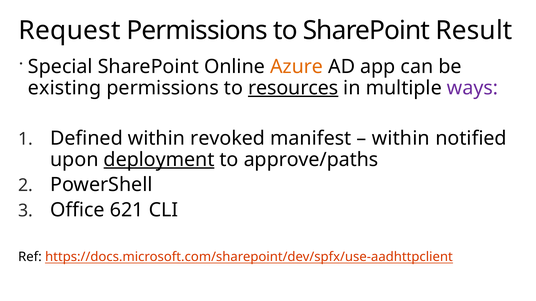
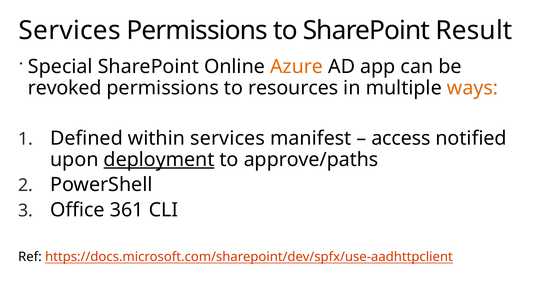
Request at (70, 31): Request -> Services
existing: existing -> revoked
resources underline: present -> none
ways colour: purple -> orange
within revoked: revoked -> services
within at (401, 138): within -> access
621: 621 -> 361
